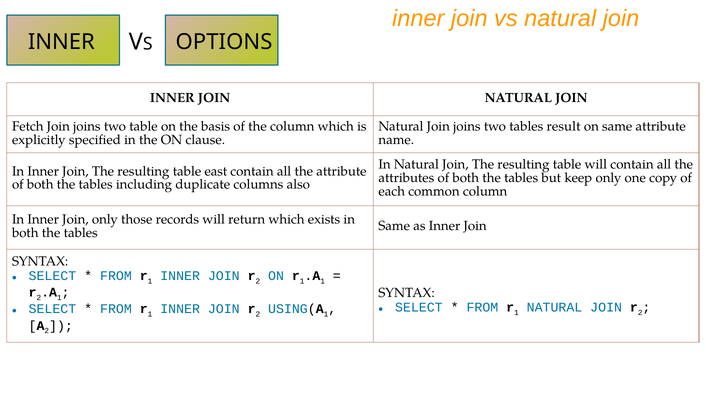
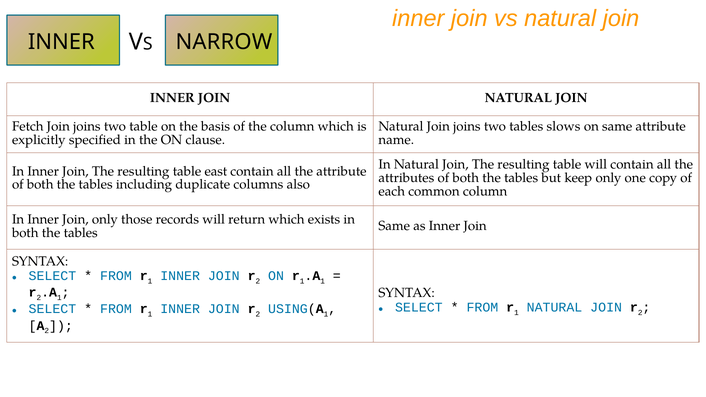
OPTIONS: OPTIONS -> NARROW
result: result -> slows
